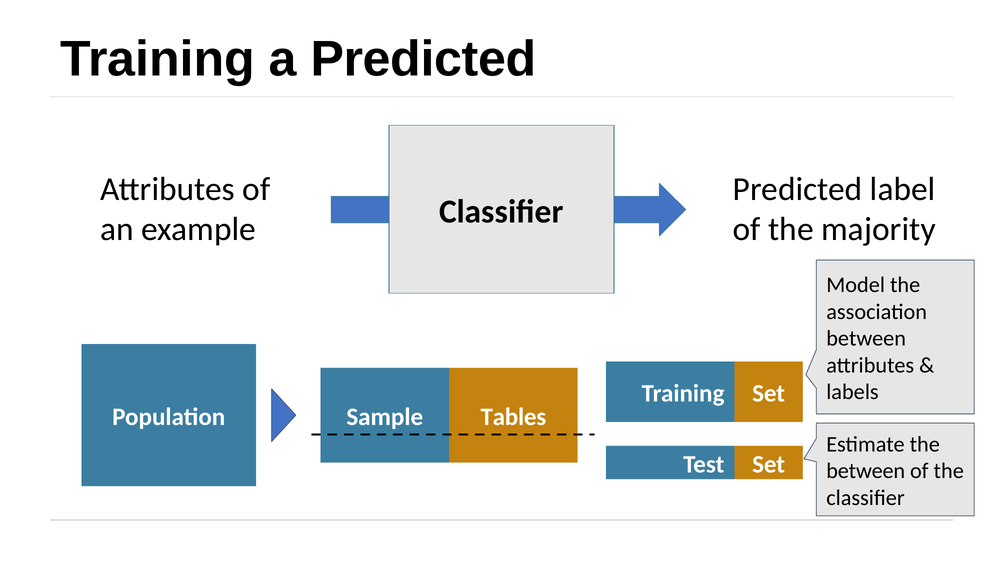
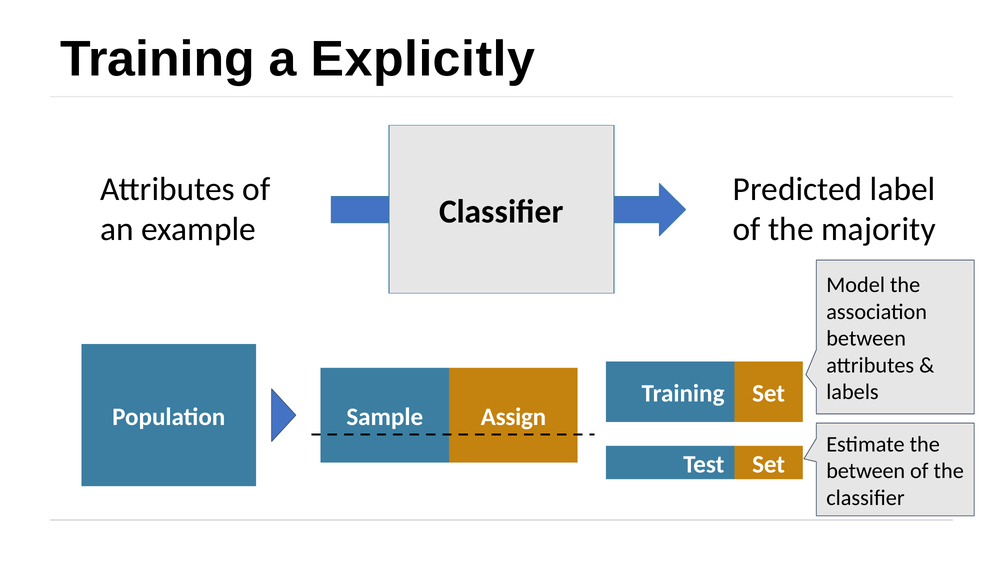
a Predicted: Predicted -> Explicitly
Tables: Tables -> Assign
